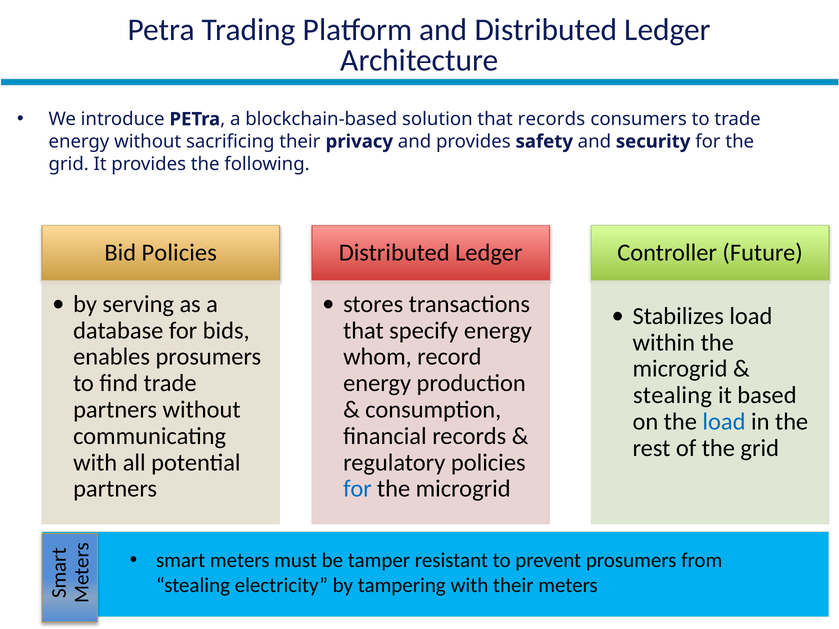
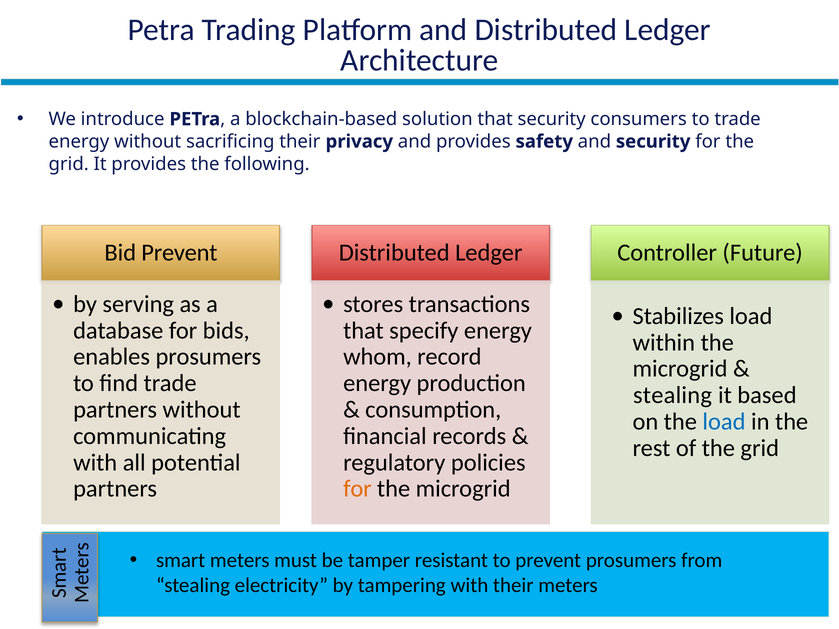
that records: records -> security
Bid Policies: Policies -> Prevent
for at (357, 489) colour: blue -> orange
